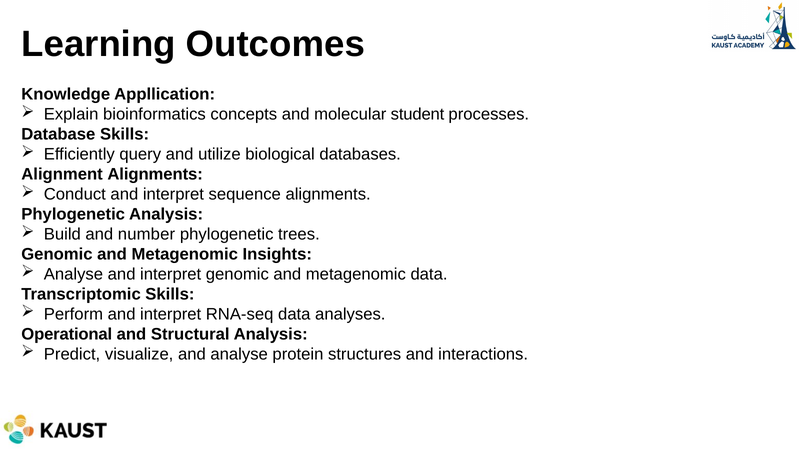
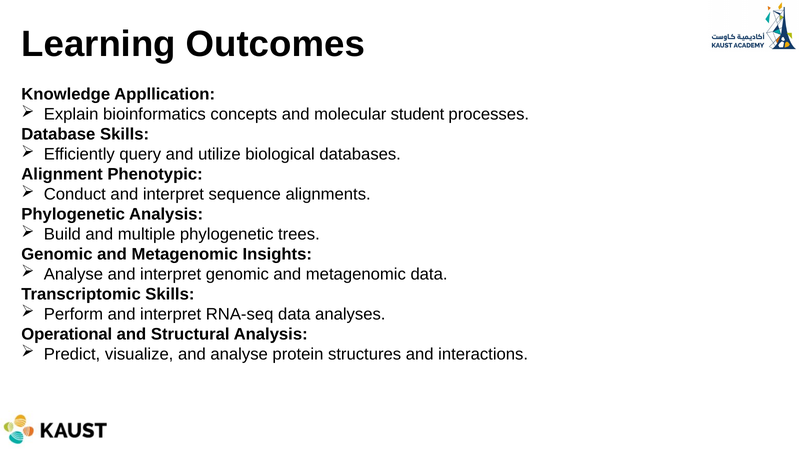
Alignment Alignments: Alignments -> Phenotypic
number: number -> multiple
